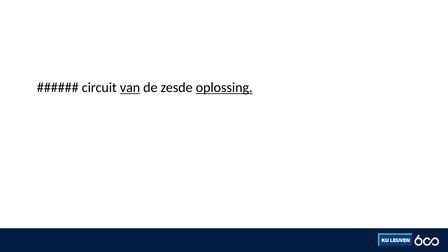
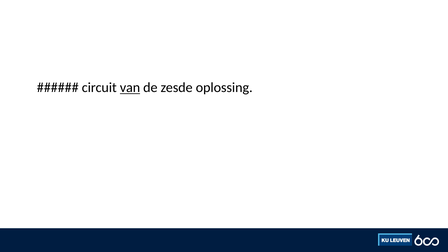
oplossing underline: present -> none
